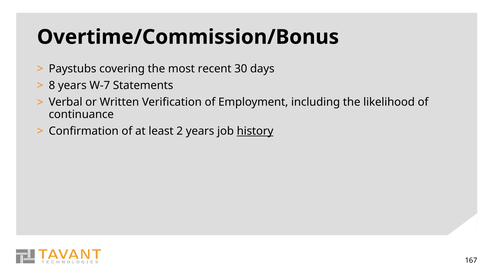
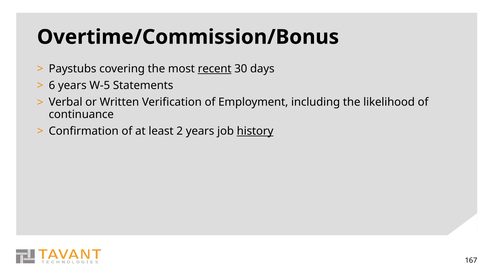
recent underline: none -> present
8: 8 -> 6
W-7: W-7 -> W-5
